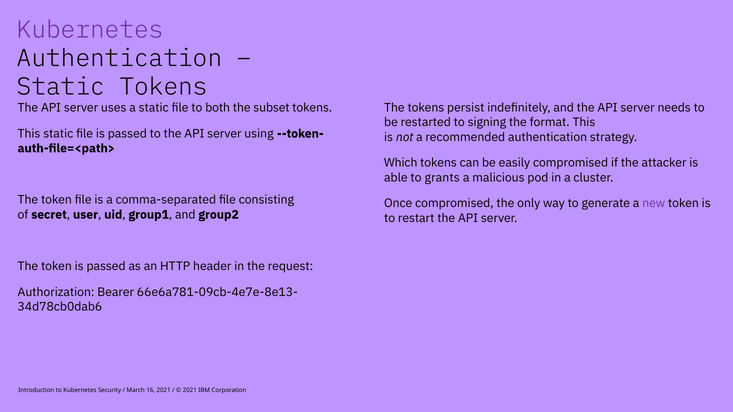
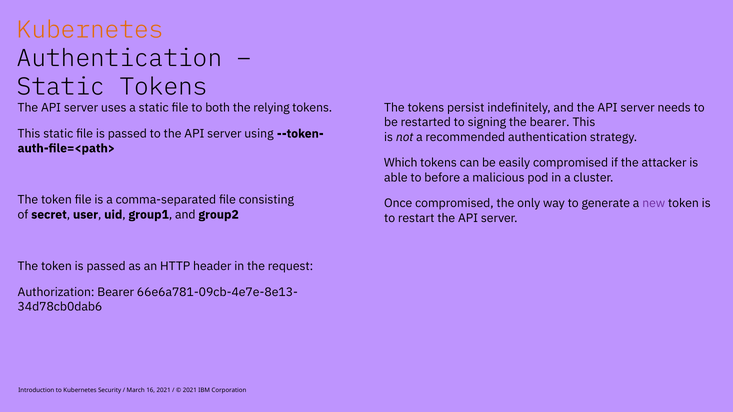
Kubernetes at (90, 30) colour: purple -> orange
subset: subset -> relying
the format: format -> bearer
grants: grants -> before
